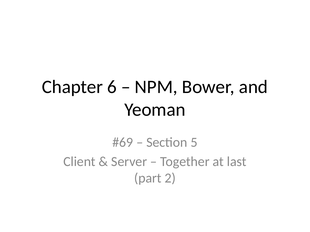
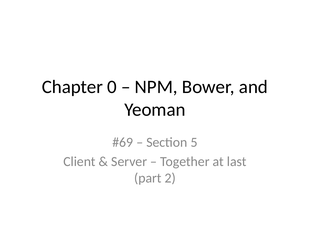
6: 6 -> 0
